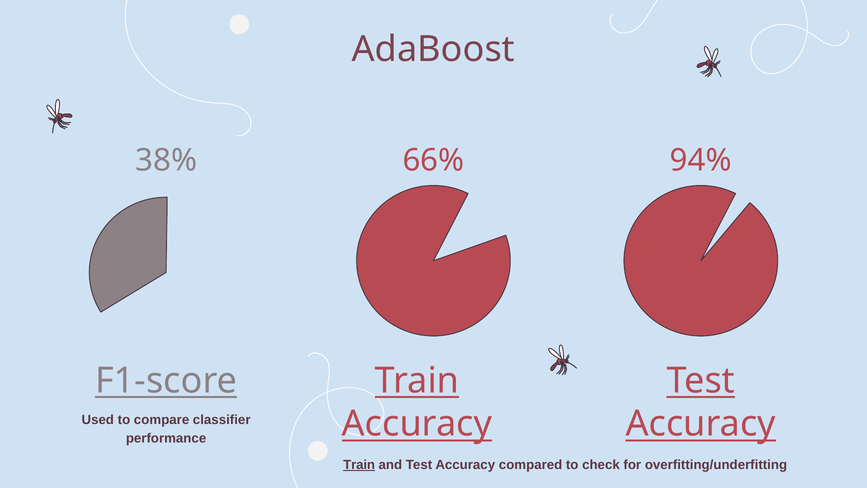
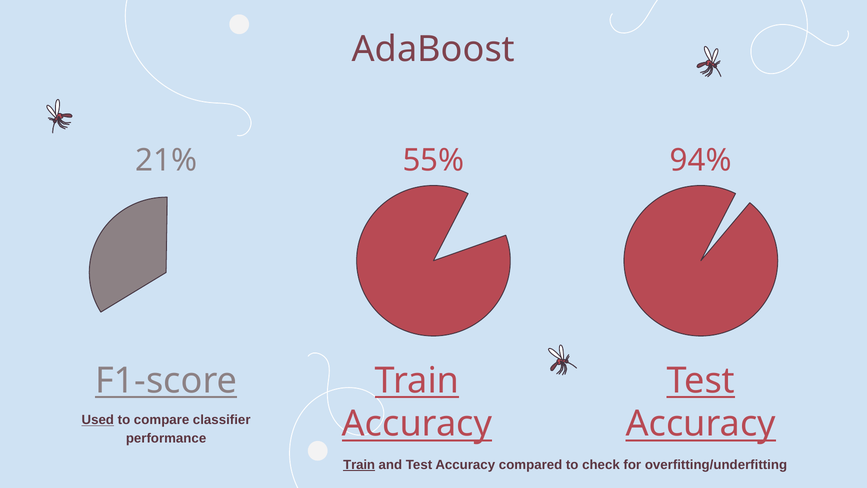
38%: 38% -> 21%
66%: 66% -> 55%
Used underline: none -> present
